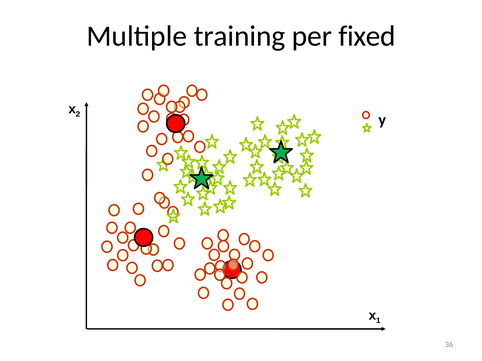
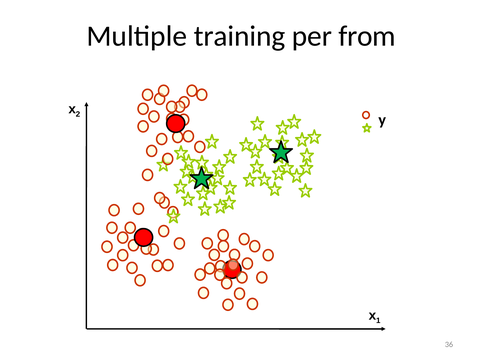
fixed: fixed -> from
